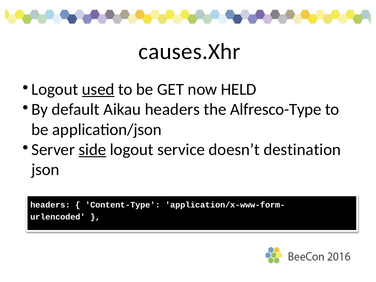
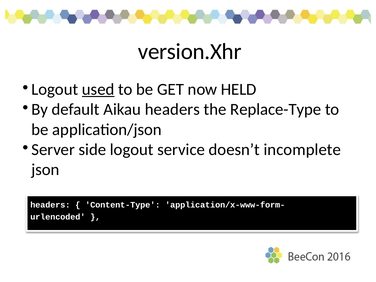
causes.Xhr: causes.Xhr -> version.Xhr
Alfresco-Type: Alfresco-Type -> Replace-Type
side underline: present -> none
destination: destination -> incomplete
